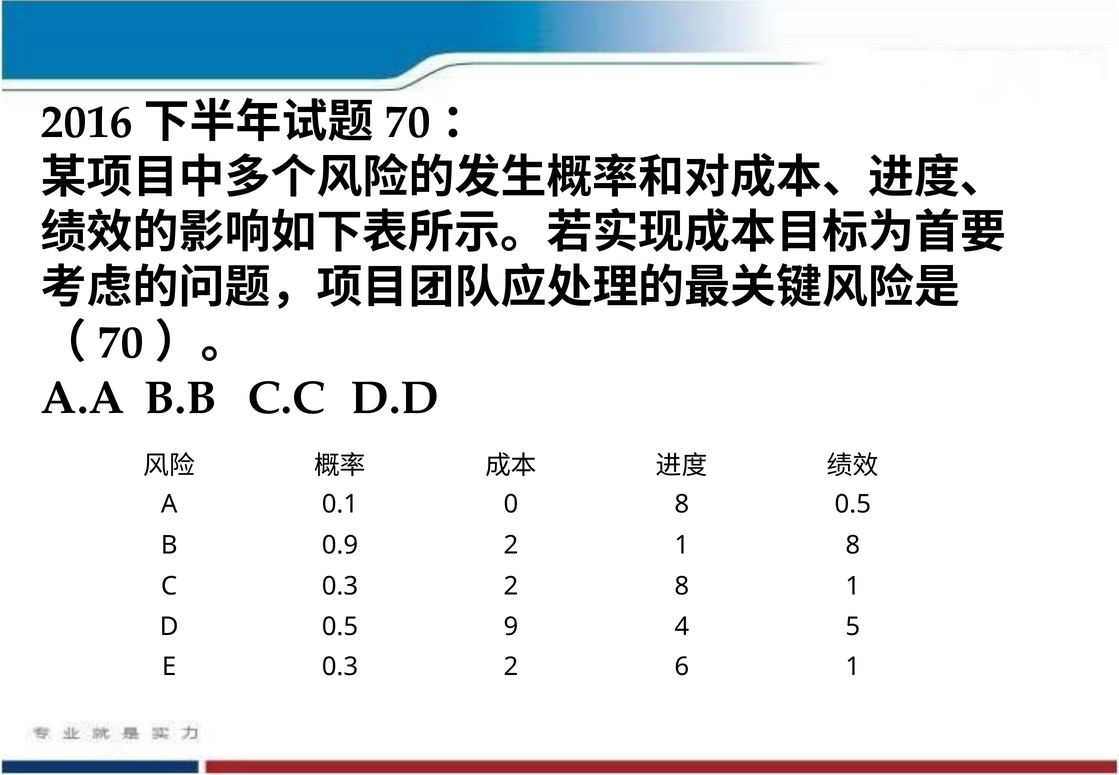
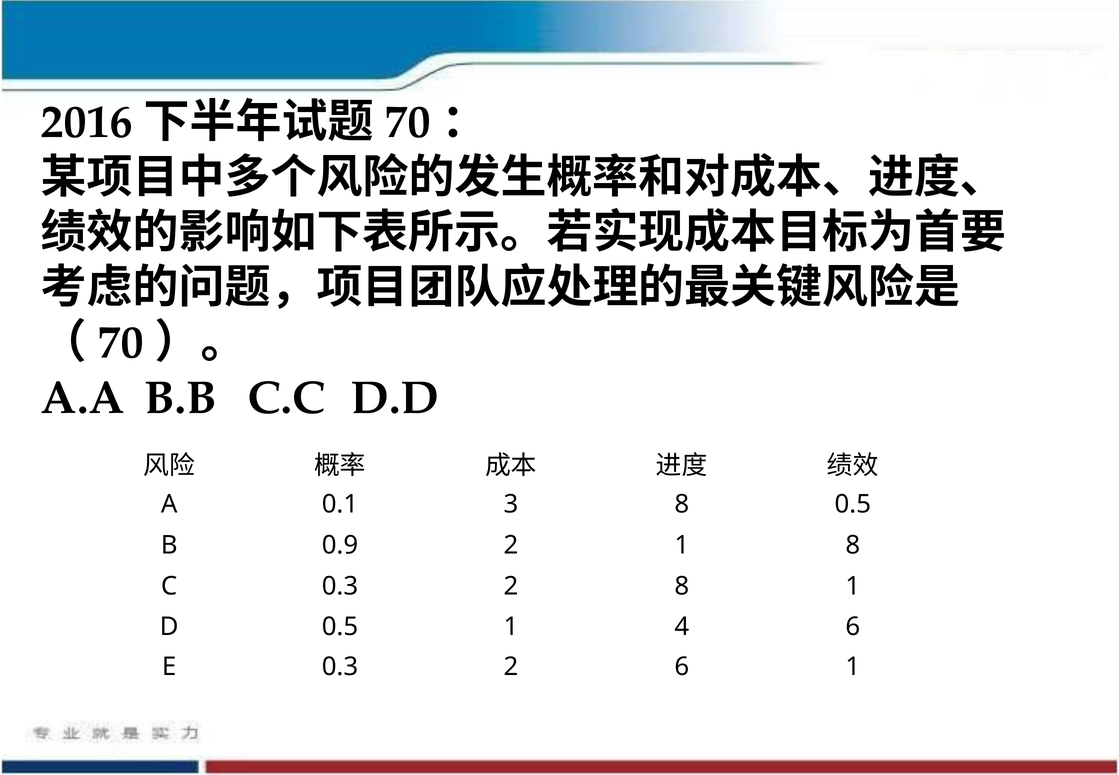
0: 0 -> 3
0.5 9: 9 -> 1
4 5: 5 -> 6
